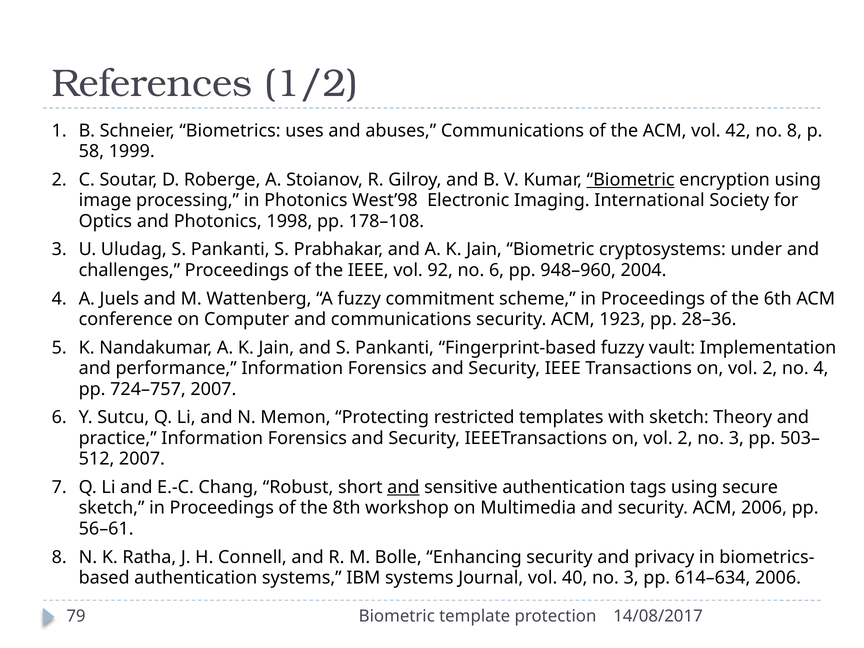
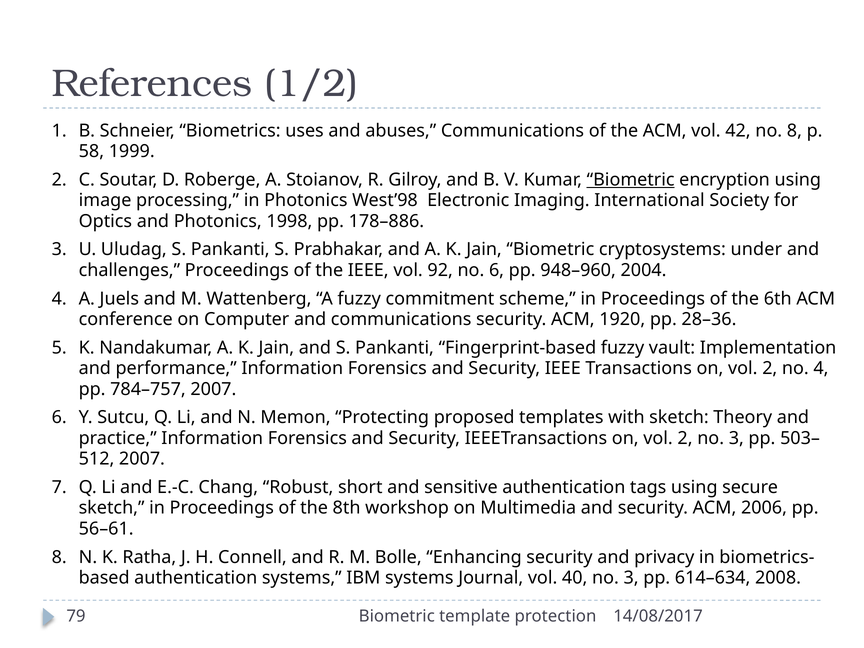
178–108: 178–108 -> 178–886
1923: 1923 -> 1920
724–757: 724–757 -> 784–757
restricted: restricted -> proposed
and at (403, 487) underline: present -> none
614–634 2006: 2006 -> 2008
